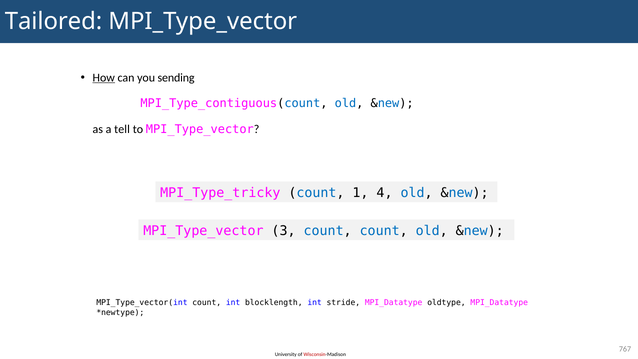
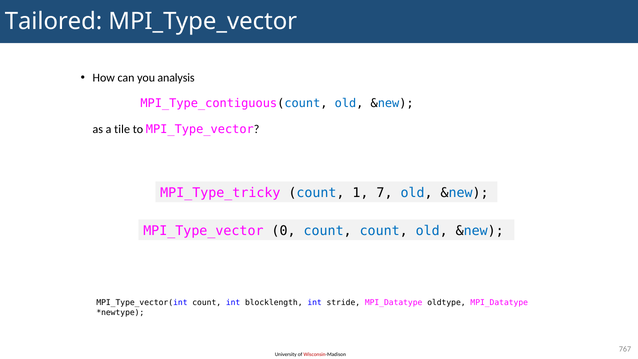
How underline: present -> none
sending: sending -> analysis
tell: tell -> tile
4: 4 -> 7
3: 3 -> 0
